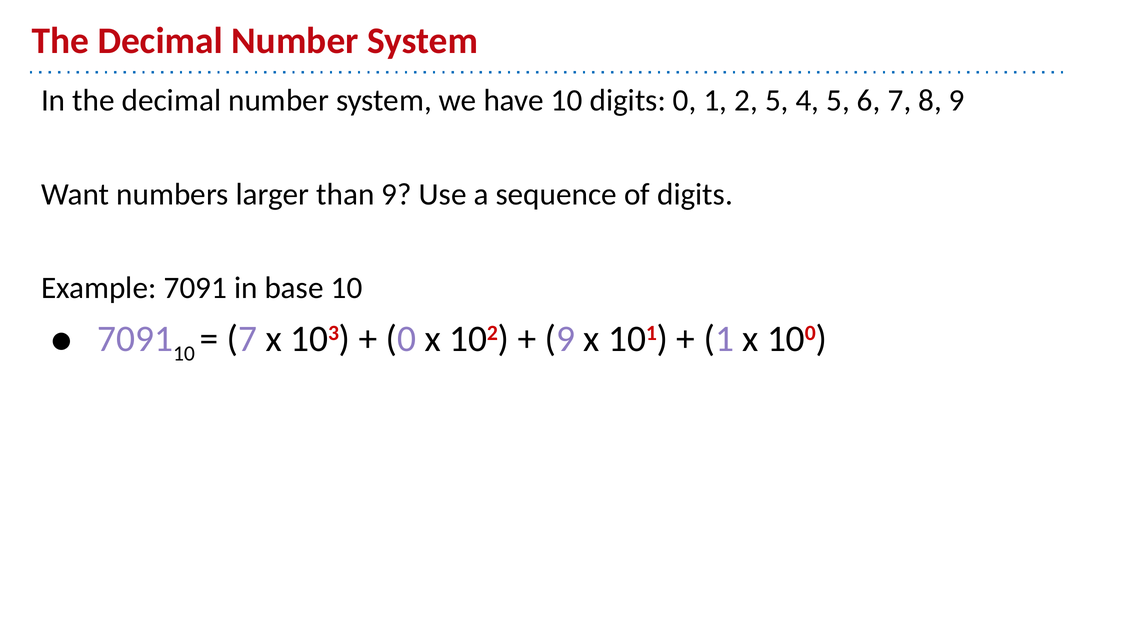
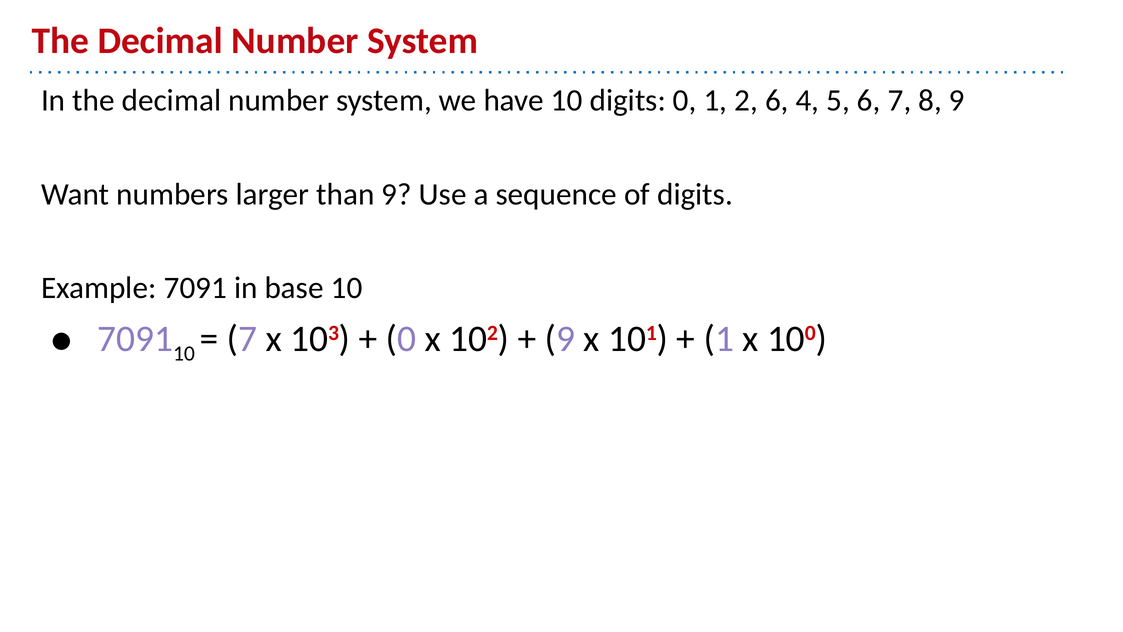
2 5: 5 -> 6
